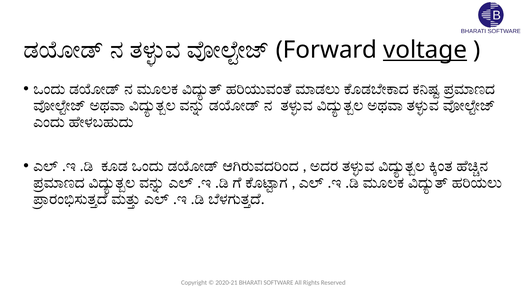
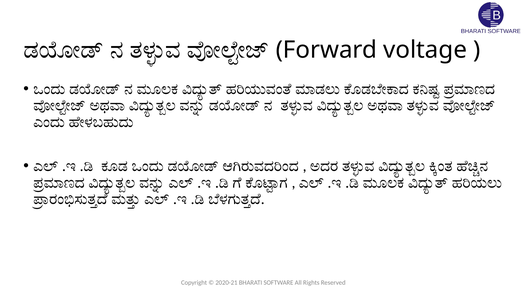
voltage underline: present -> none
